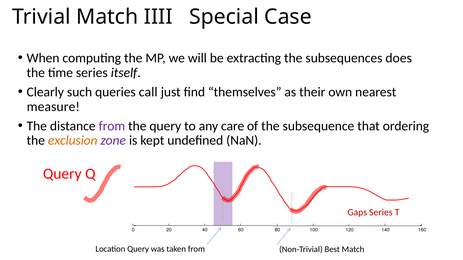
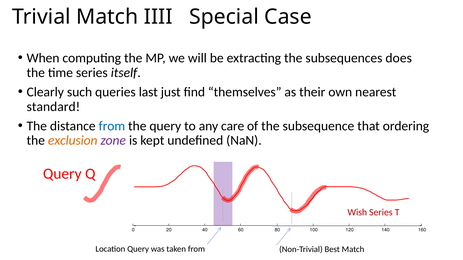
call: call -> last
measure: measure -> standard
from at (112, 126) colour: purple -> blue
Gaps: Gaps -> Wish
